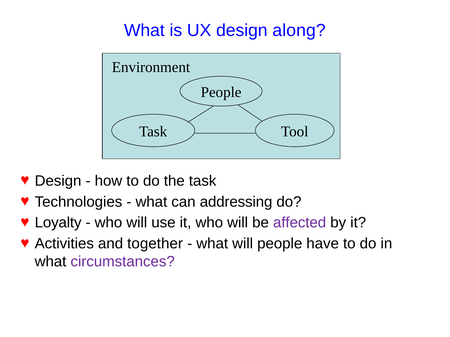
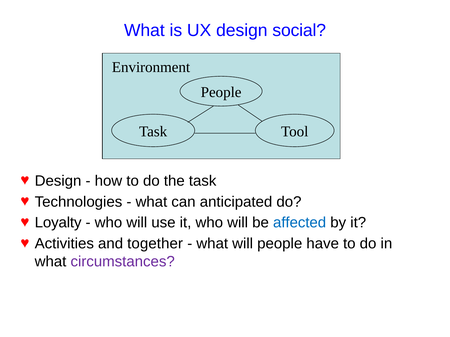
along: along -> social
addressing: addressing -> anticipated
affected colour: purple -> blue
